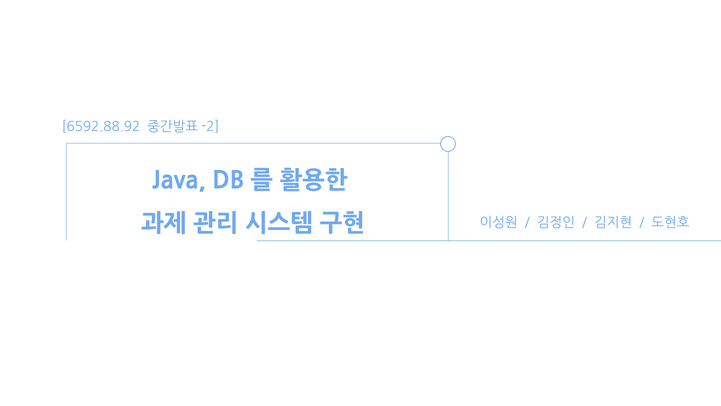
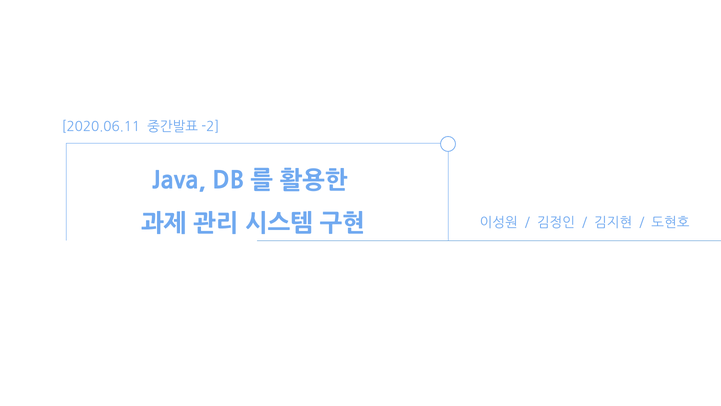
6592.88.92: 6592.88.92 -> 2020.06.11
